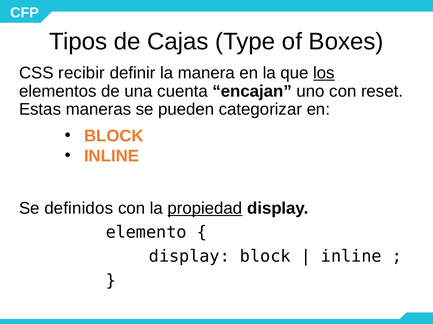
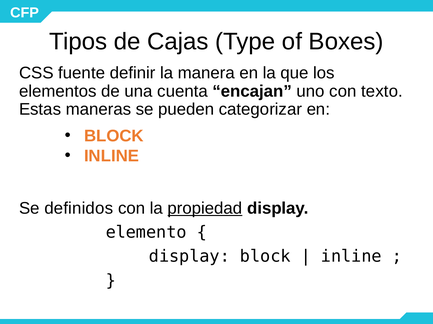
recibir: recibir -> fuente
los underline: present -> none
reset: reset -> texto
